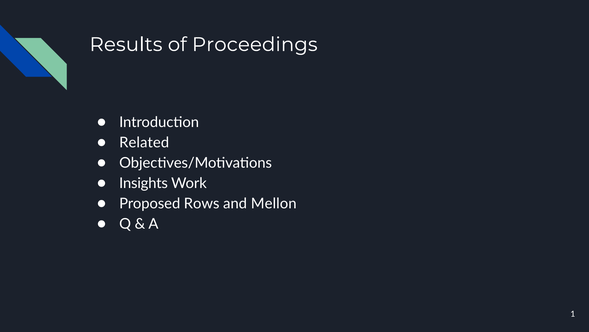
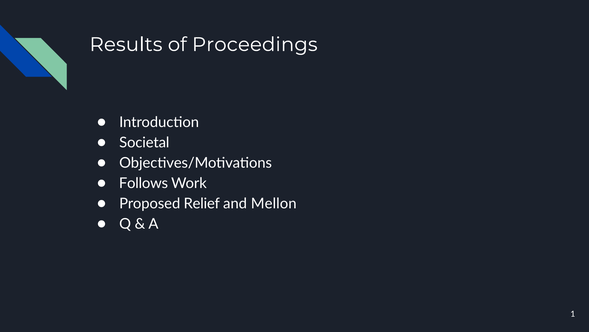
Related: Related -> Societal
Insights: Insights -> Follows
Rows: Rows -> Relief
